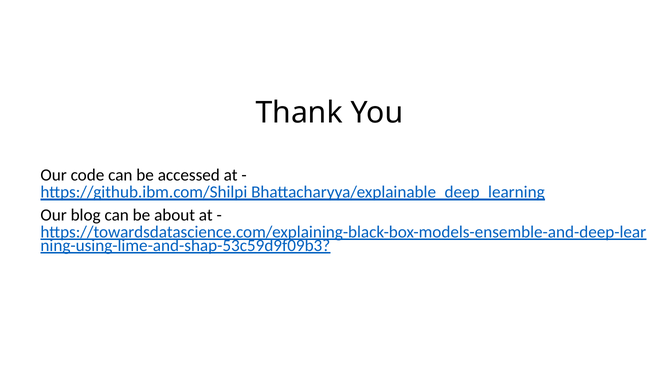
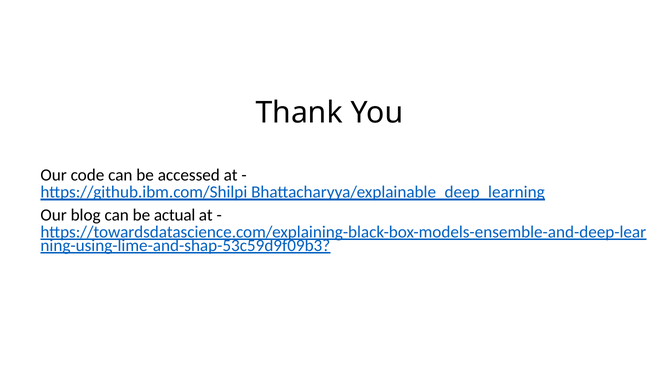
about: about -> actual
